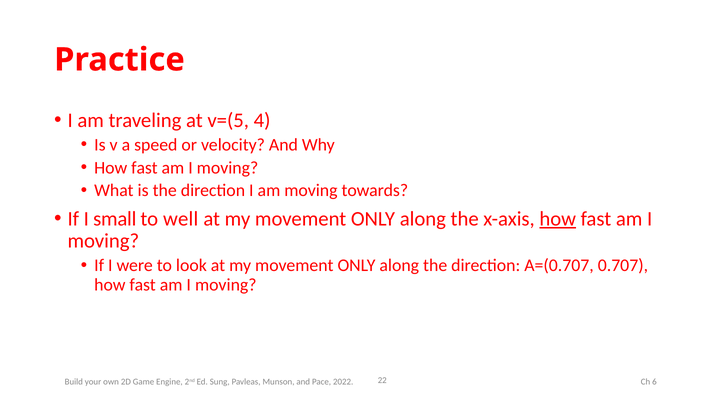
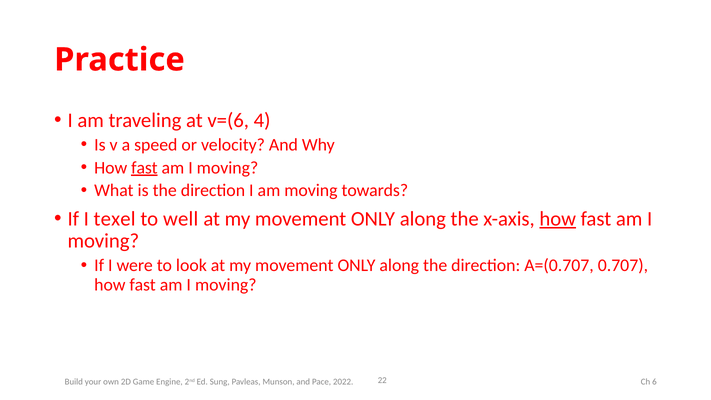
v=(5: v=(5 -> v=(6
fast at (144, 168) underline: none -> present
small: small -> texel
